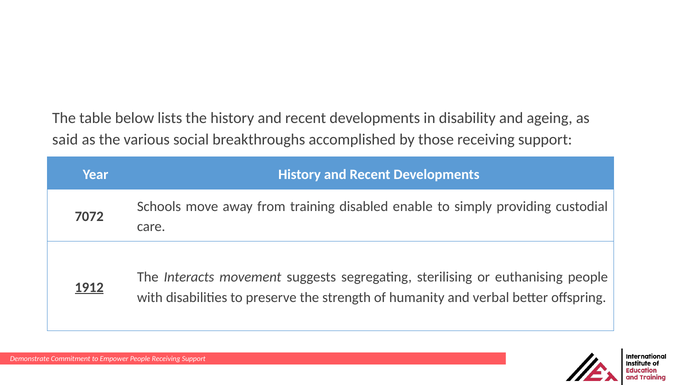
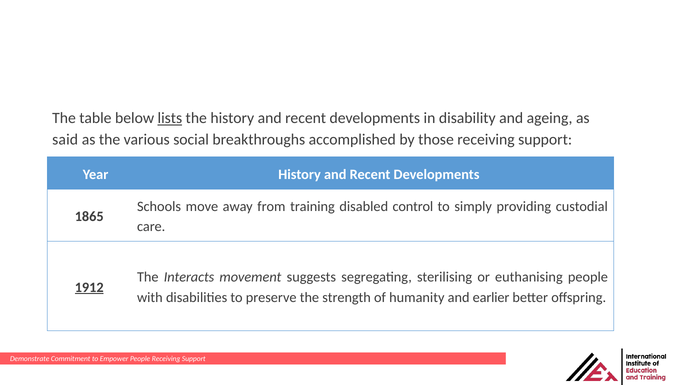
lists underline: none -> present
enable: enable -> control
7072: 7072 -> 1865
verbal: verbal -> earlier
